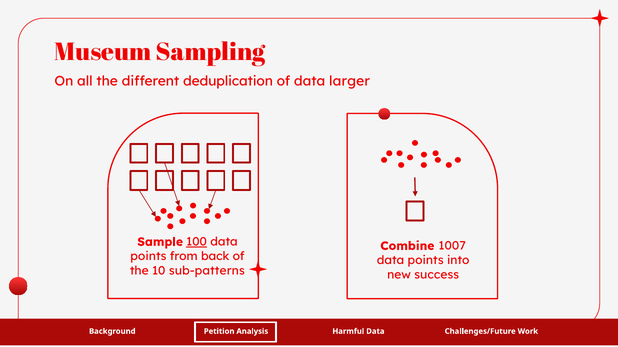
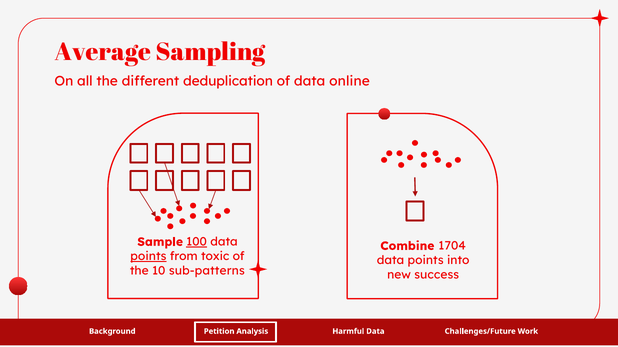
Museum: Museum -> Average
larger: larger -> online
1007: 1007 -> 1704
points at (148, 257) underline: none -> present
back: back -> toxic
